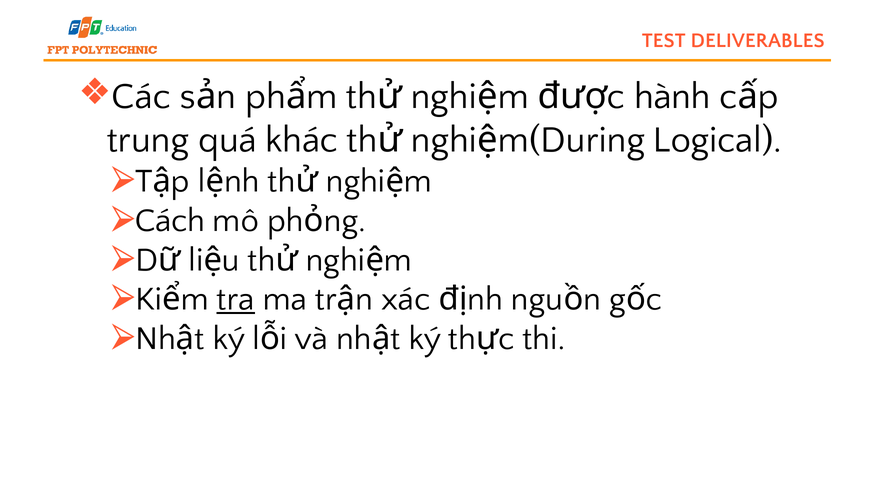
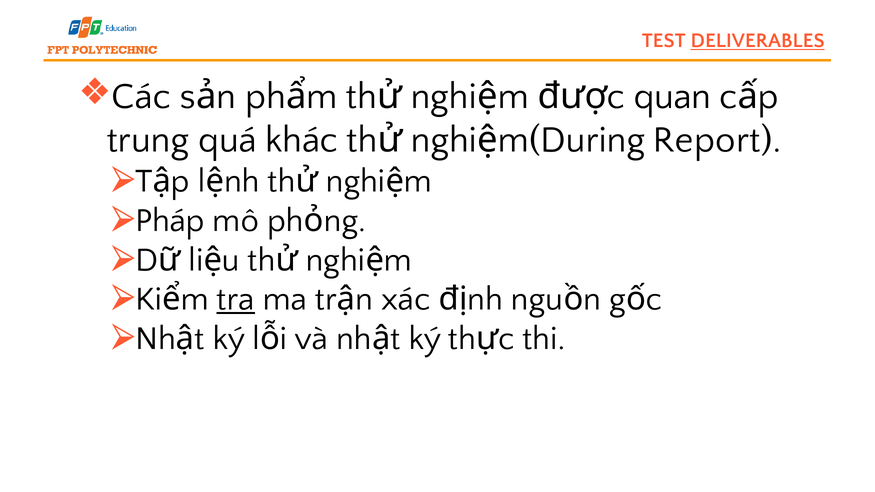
DELIVERABLES underline: none -> present
hành: hành -> quan
Logical: Logical -> Report
Cách: Cách -> Pháp
